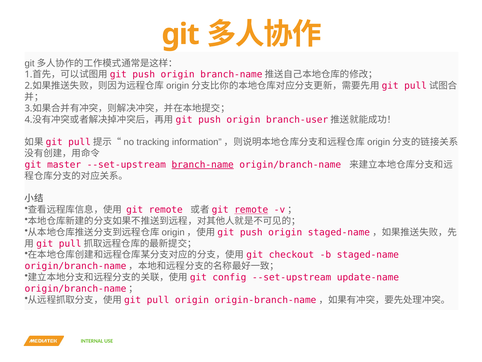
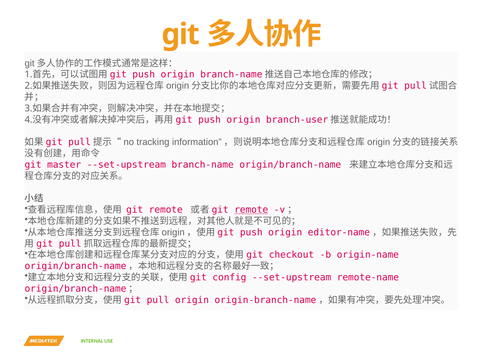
branch-name at (203, 164) underline: present -> none
origin staged-name: staged-name -> editor-name
b staged-name: staged-name -> origin-name
update-name: update-name -> remote-name
